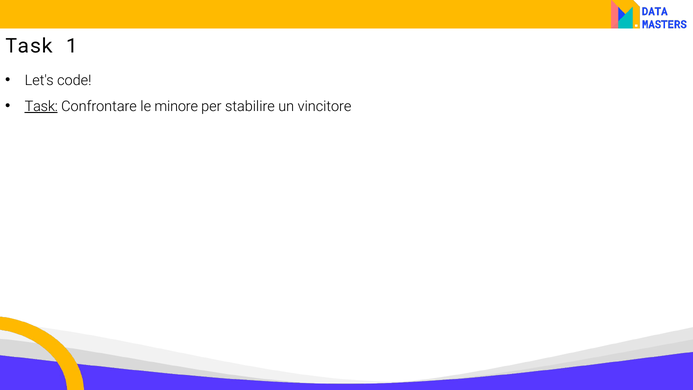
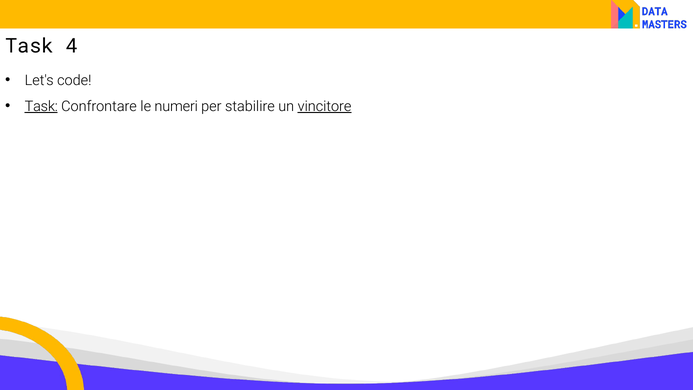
1: 1 -> 4
minore: minore -> numeri
vincitore underline: none -> present
